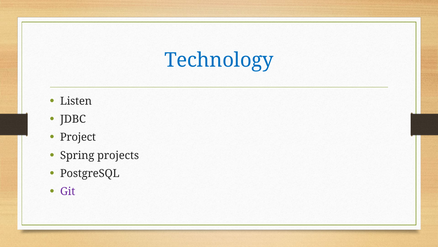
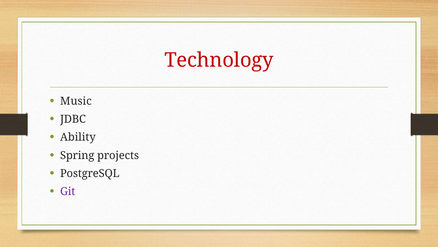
Technology colour: blue -> red
Listen: Listen -> Music
Project: Project -> Ability
